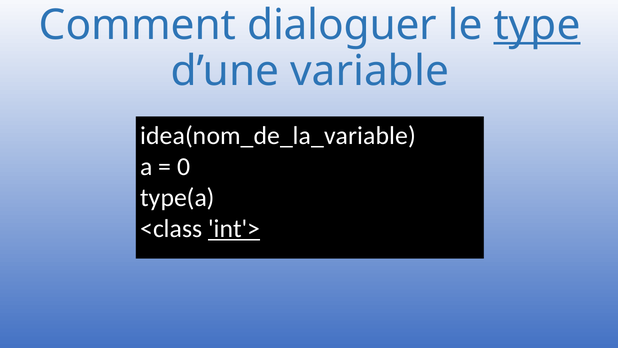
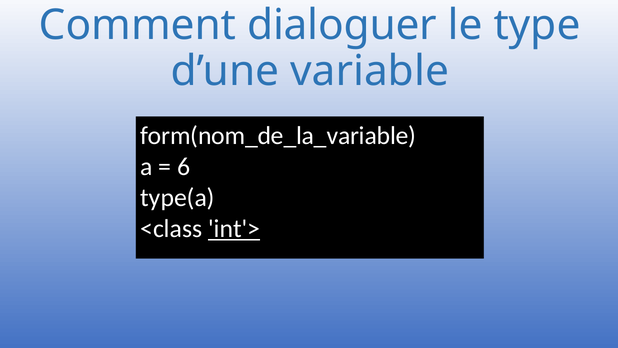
type underline: present -> none
idea(nom_de_la_variable: idea(nom_de_la_variable -> form(nom_de_la_variable
0: 0 -> 6
